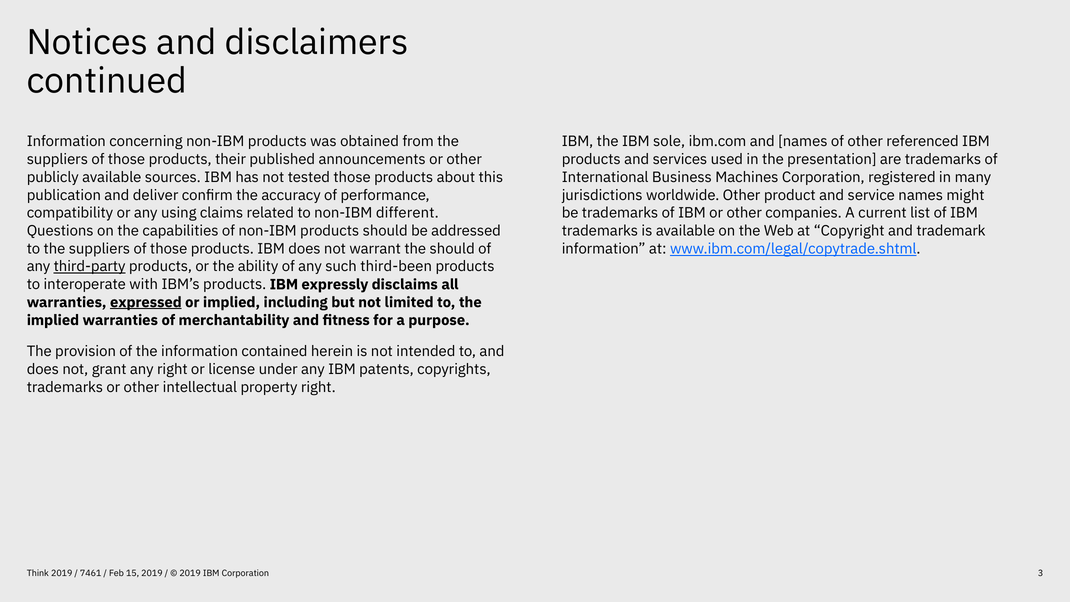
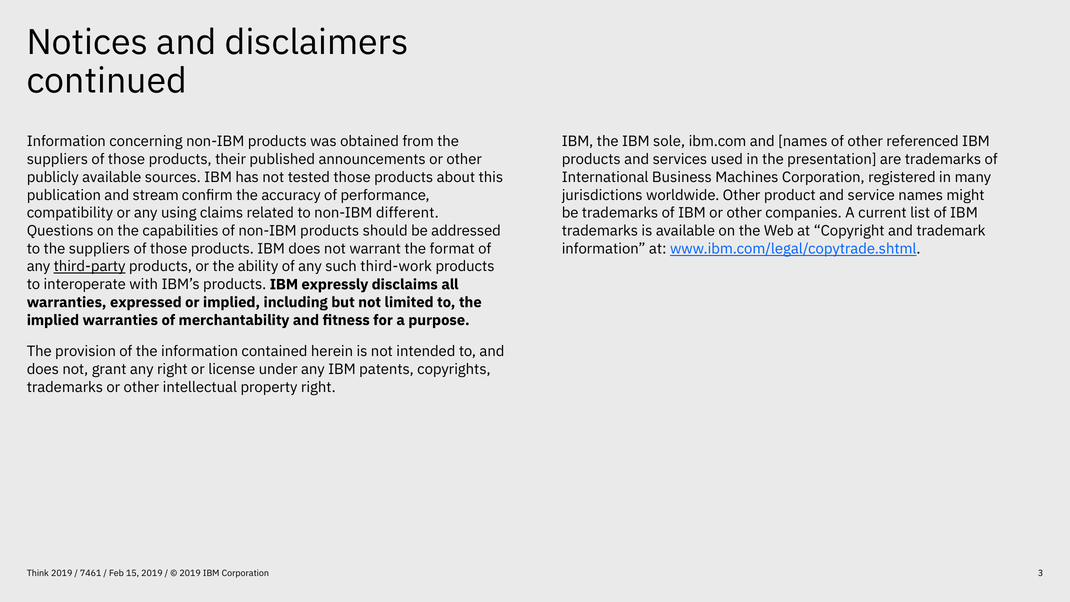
deliver: deliver -> stream
the should: should -> format
third-been: third-been -> third-work
expressed underline: present -> none
